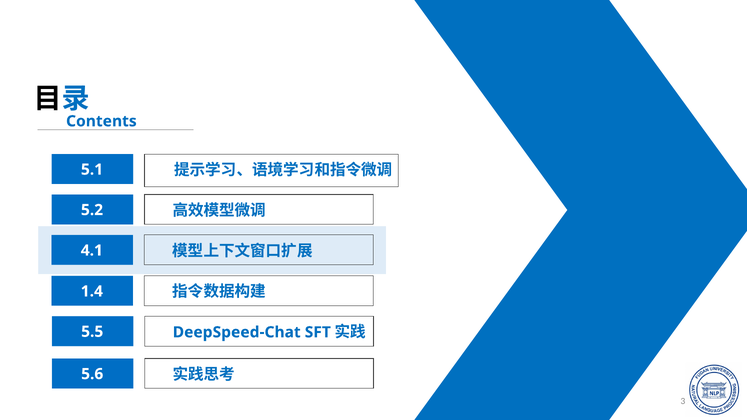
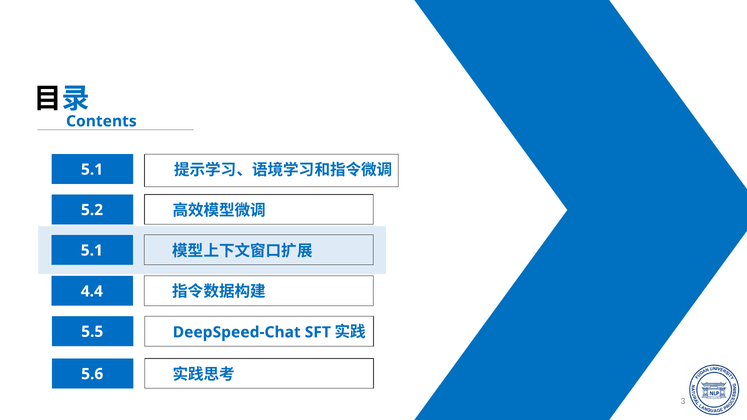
4.1 at (92, 251): 4.1 -> 5.1
1.4: 1.4 -> 4.4
